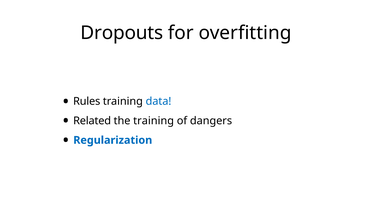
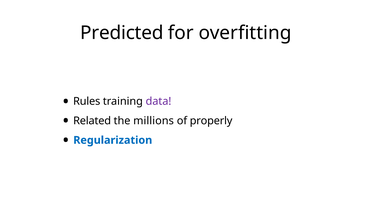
Dropouts: Dropouts -> Predicted
data colour: blue -> purple
the training: training -> millions
dangers: dangers -> properly
